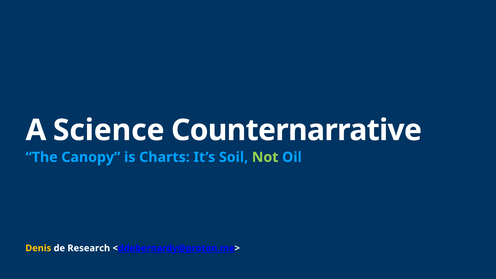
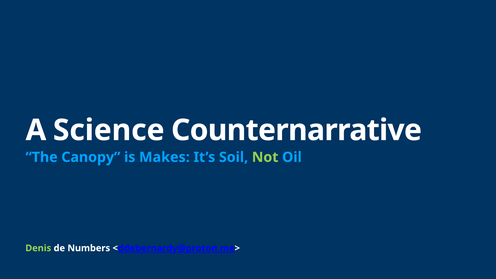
Charts: Charts -> Makes
Denis colour: yellow -> light green
Research: Research -> Numbers
